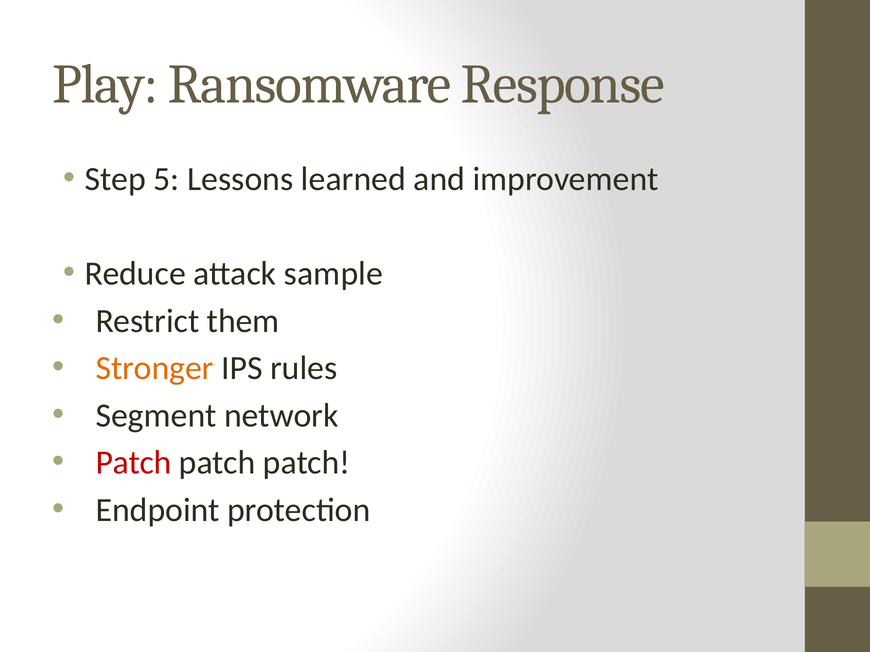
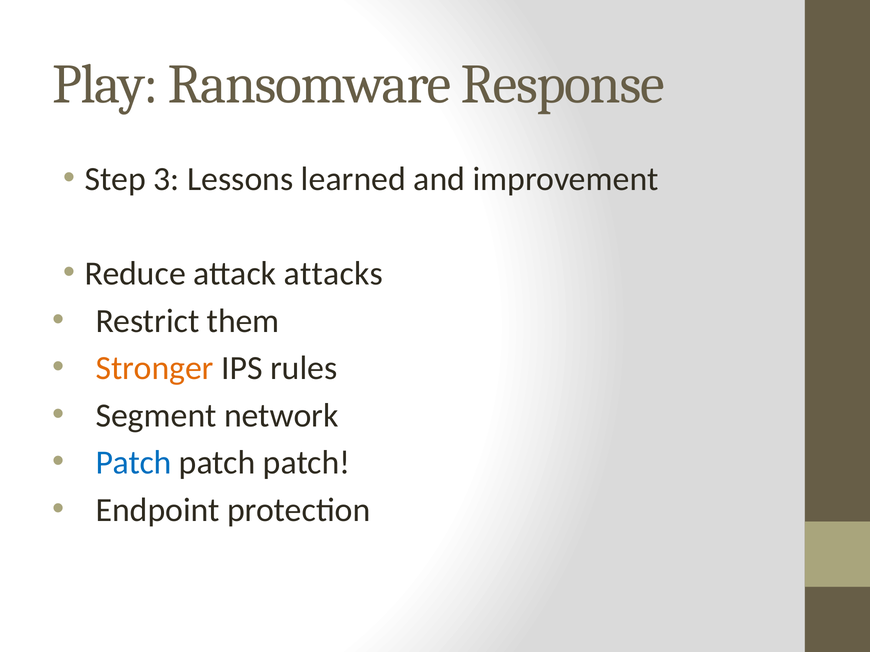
5: 5 -> 3
sample: sample -> attacks
Patch at (134, 463) colour: red -> blue
